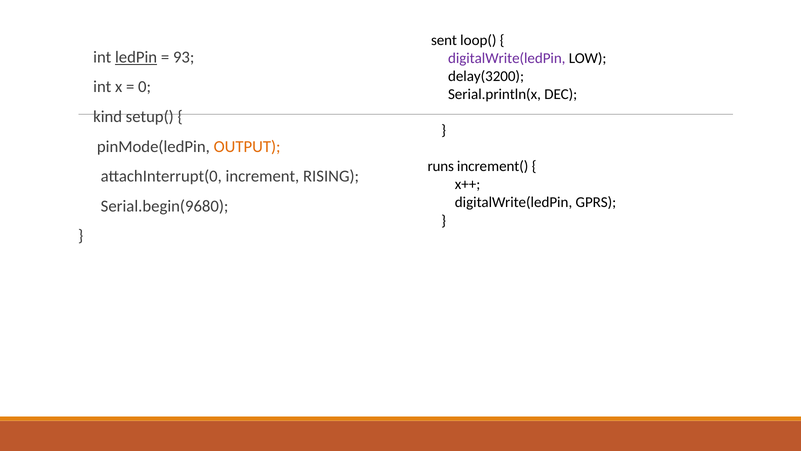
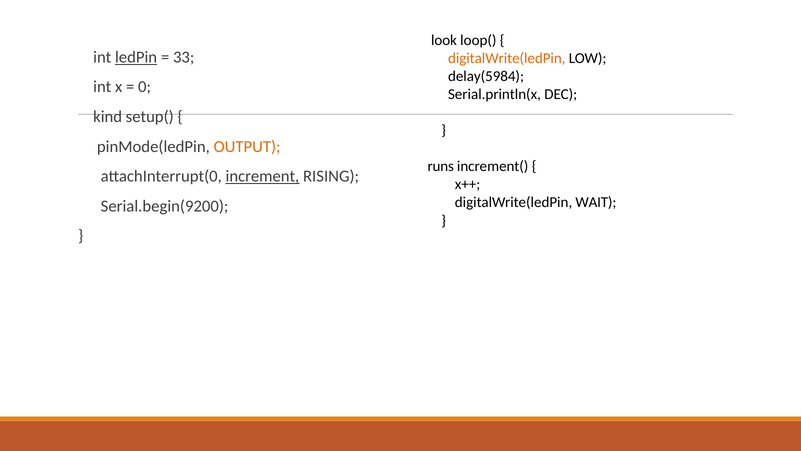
sent: sent -> look
93: 93 -> 33
digitalWrite(ledPin at (507, 58) colour: purple -> orange
delay(3200: delay(3200 -> delay(5984
increment underline: none -> present
GPRS: GPRS -> WAIT
Serial.begin(9680: Serial.begin(9680 -> Serial.begin(9200
